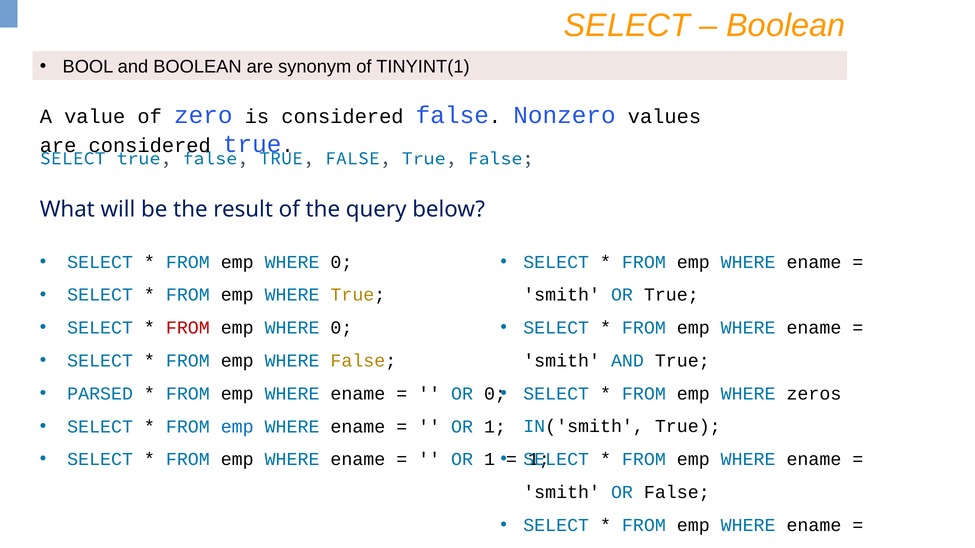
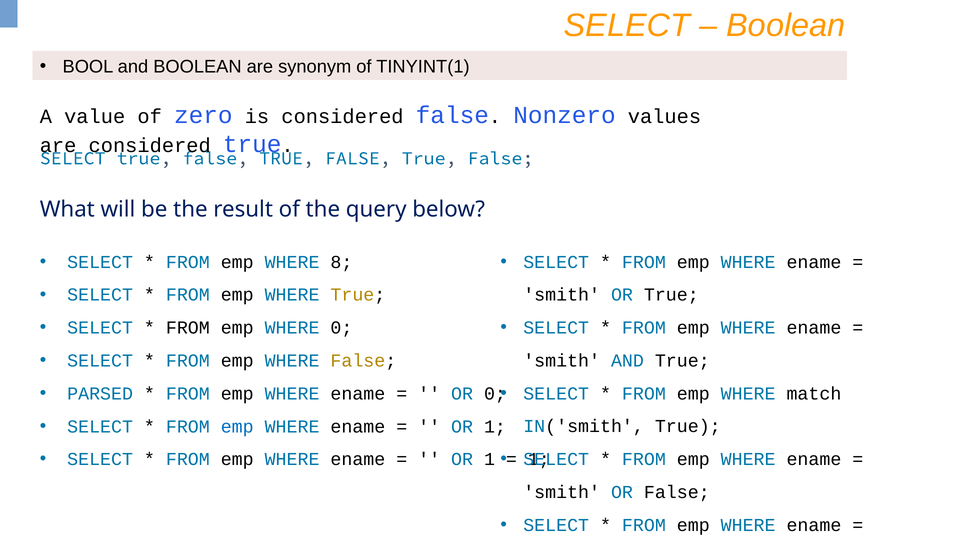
0 at (341, 262): 0 -> 8
FROM at (188, 328) colour: red -> black
zeros: zeros -> match
